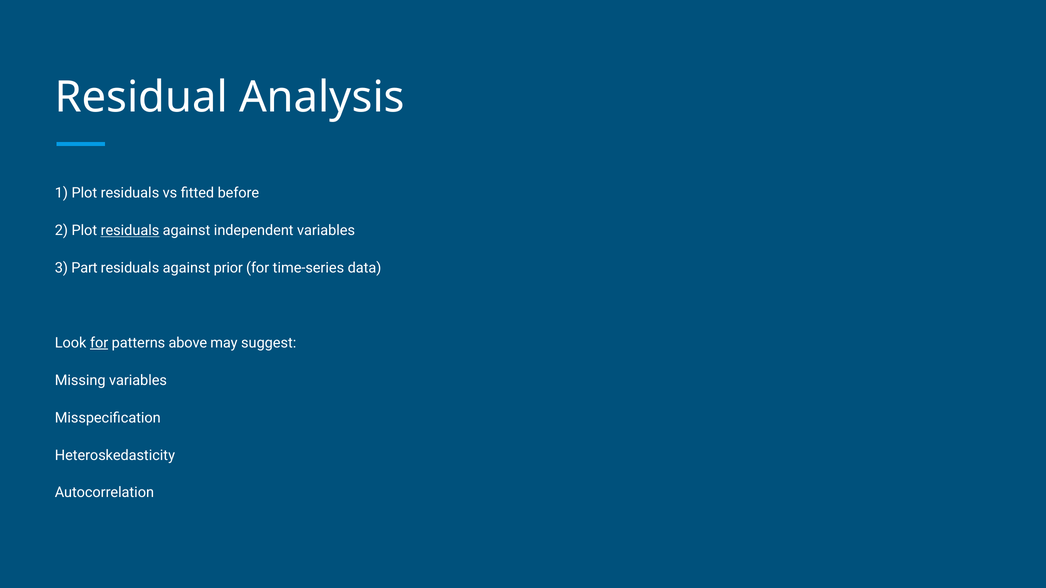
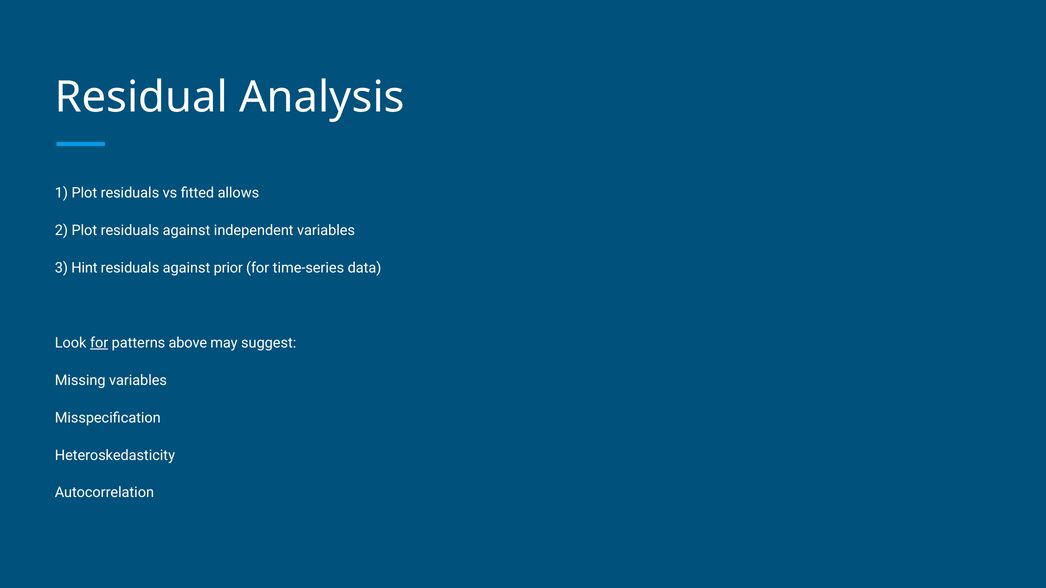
before: before -> allows
residuals at (130, 231) underline: present -> none
Part: Part -> Hint
